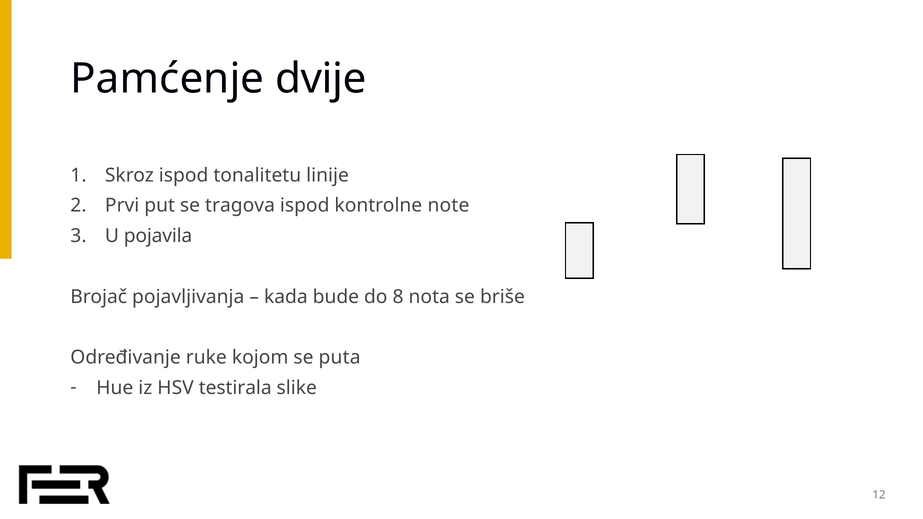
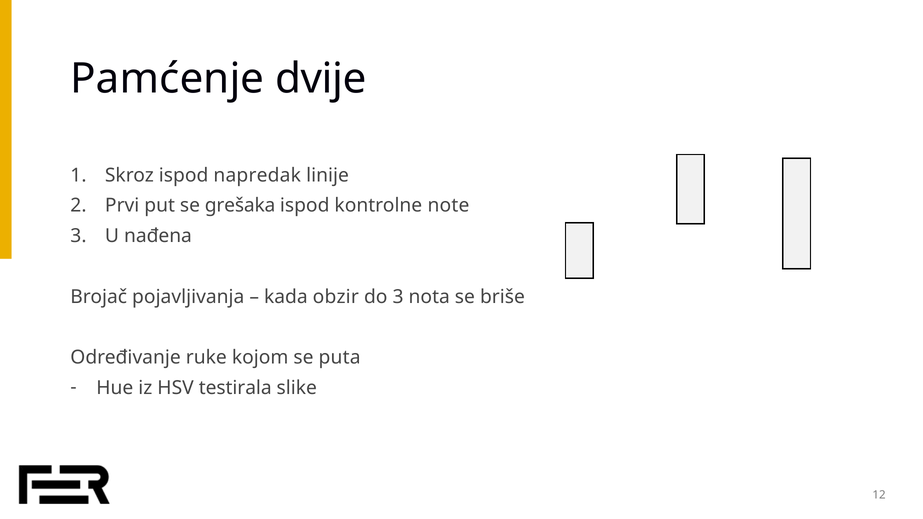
tonalitetu: tonalitetu -> napredak
tragova: tragova -> grešaka
pojavila: pojavila -> nađena
bude: bude -> obzir
do 8: 8 -> 3
